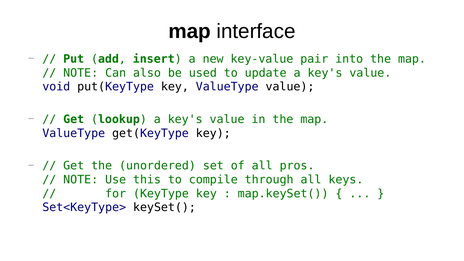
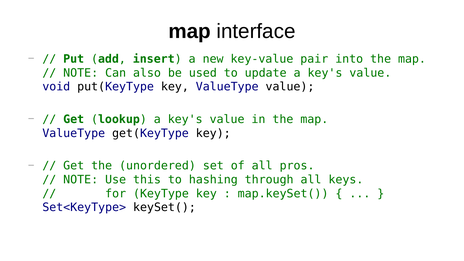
compile: compile -> hashing
